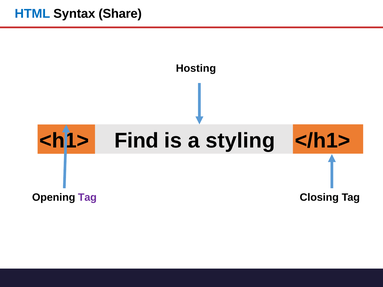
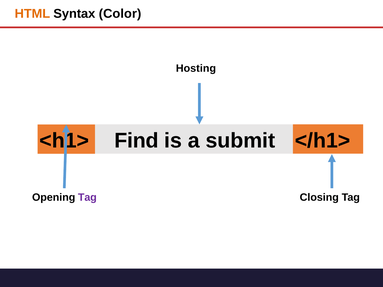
HTML colour: blue -> orange
Share: Share -> Color
styling: styling -> submit
